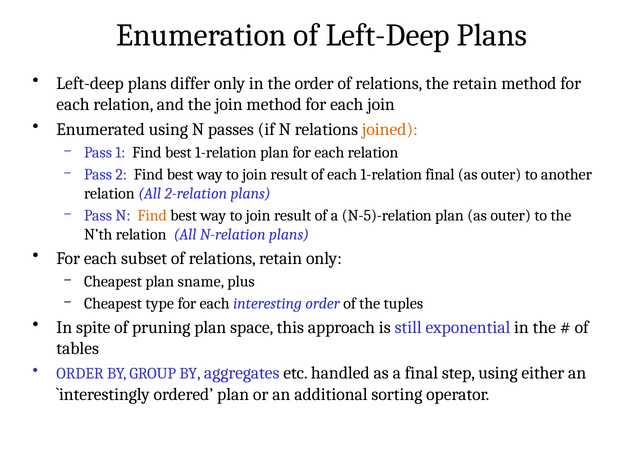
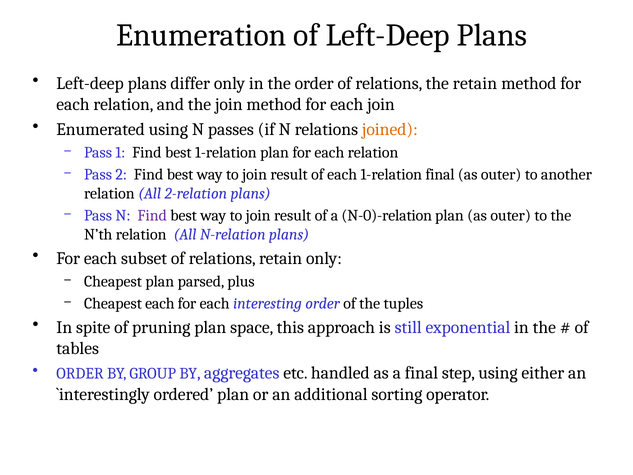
Find at (152, 216) colour: orange -> purple
N-5)-relation: N-5)-relation -> N-0)-relation
sname: sname -> parsed
Cheapest type: type -> each
